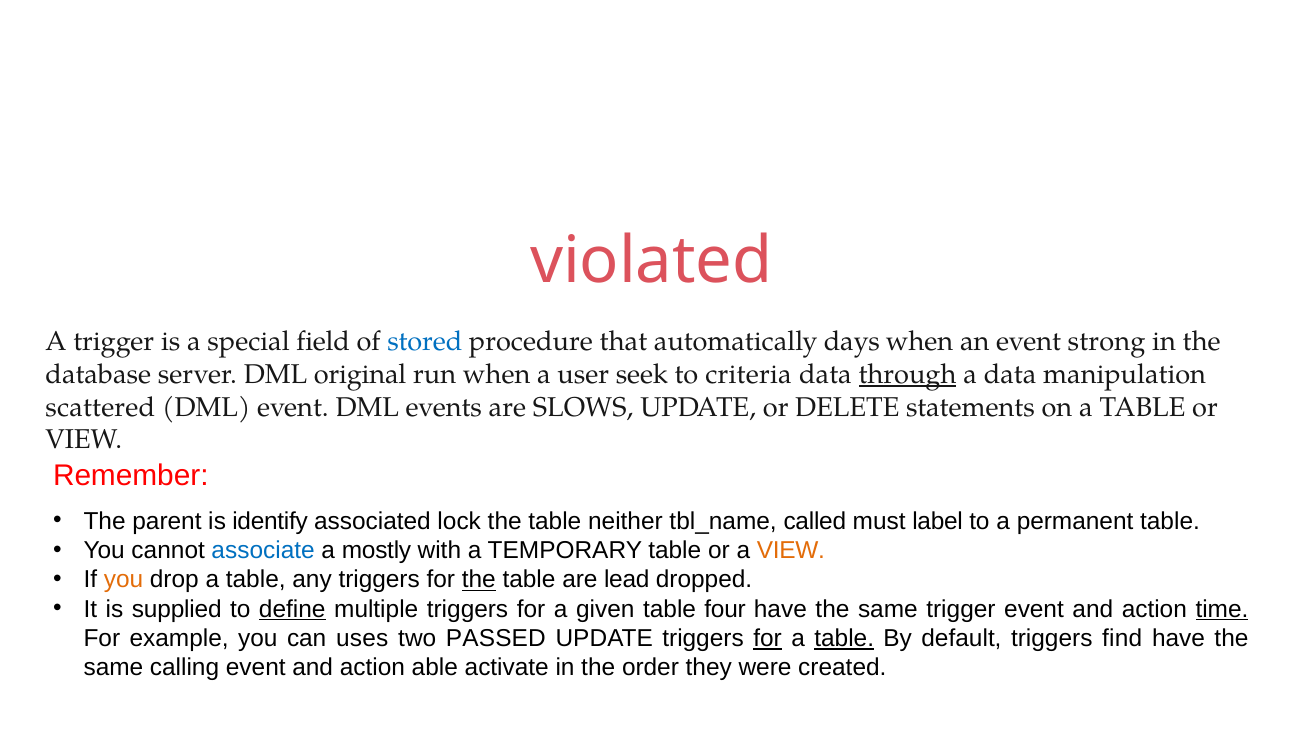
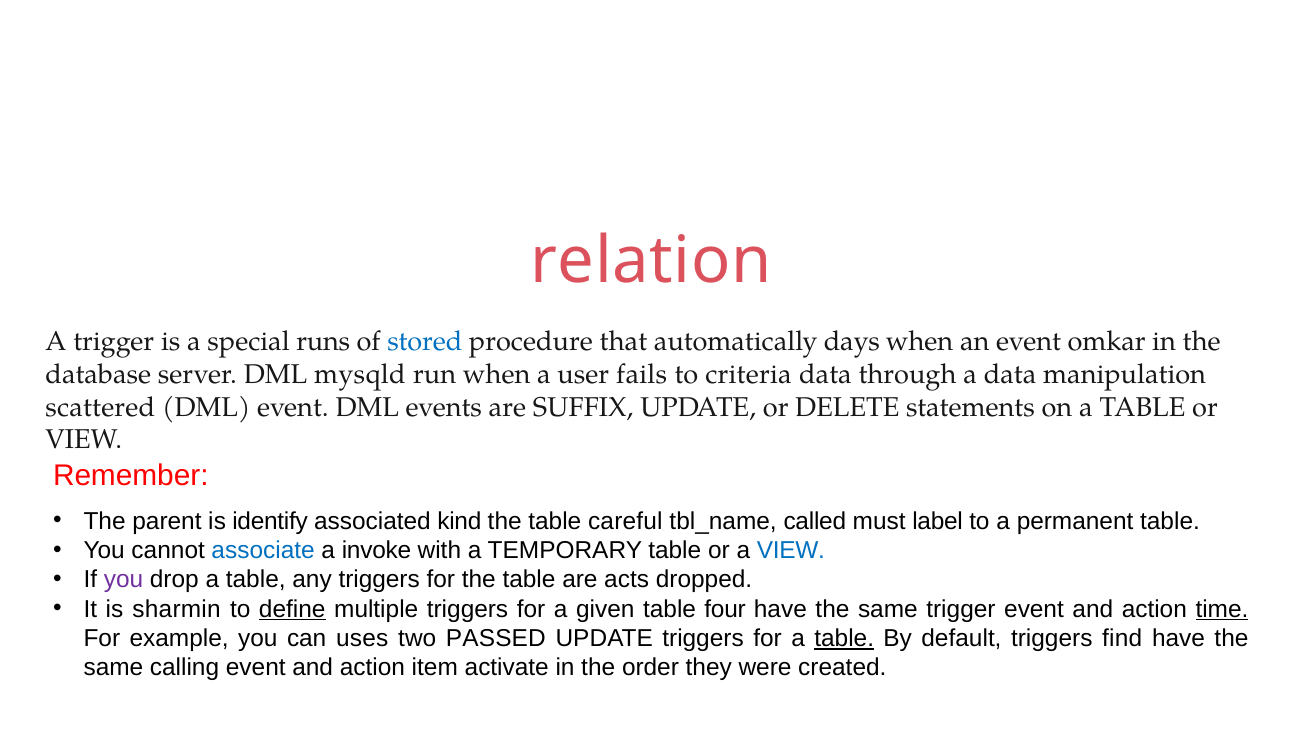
violated: violated -> relation
field: field -> runs
strong: strong -> omkar
original: original -> mysqld
seek: seek -> fails
through underline: present -> none
SLOWS: SLOWS -> SUFFIX
lock: lock -> kind
neither: neither -> careful
mostly: mostly -> invoke
VIEW at (791, 550) colour: orange -> blue
you at (124, 580) colour: orange -> purple
the at (479, 580) underline: present -> none
lead: lead -> acts
supplied: supplied -> sharmin
for at (768, 638) underline: present -> none
able: able -> item
